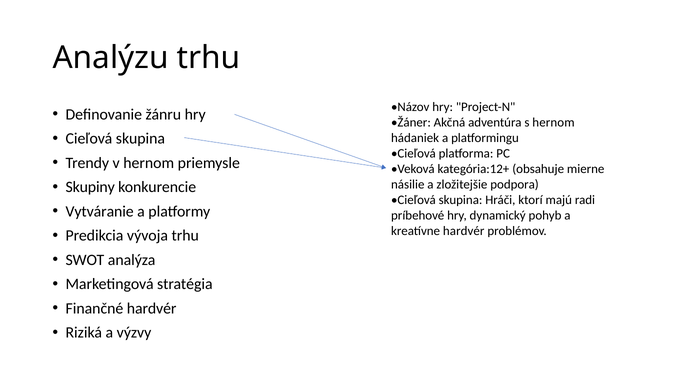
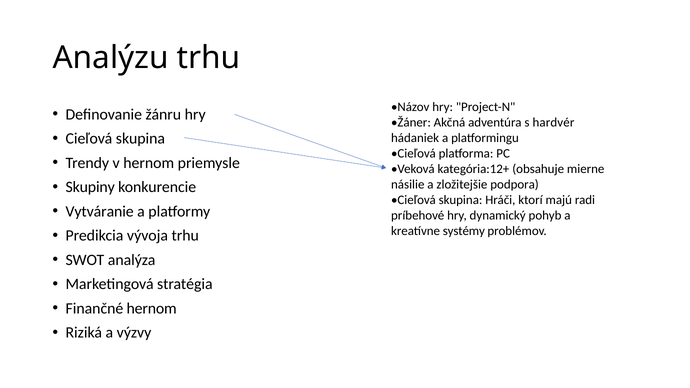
s hernom: hernom -> hardvér
kreatívne hardvér: hardvér -> systémy
Finančné hardvér: hardvér -> hernom
